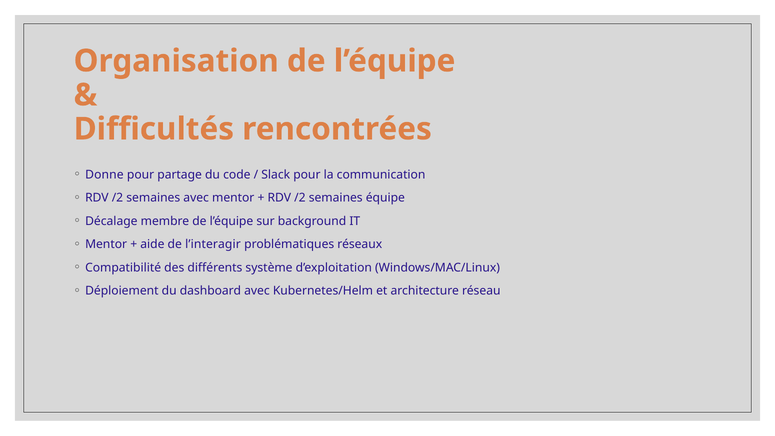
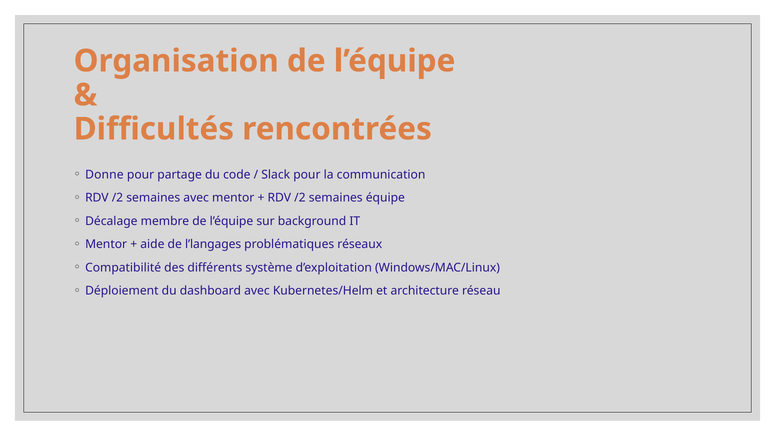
l’interagir: l’interagir -> l’langages
